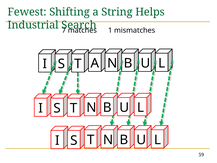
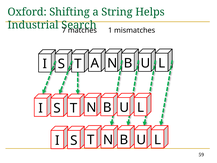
Fewest: Fewest -> Oxford
